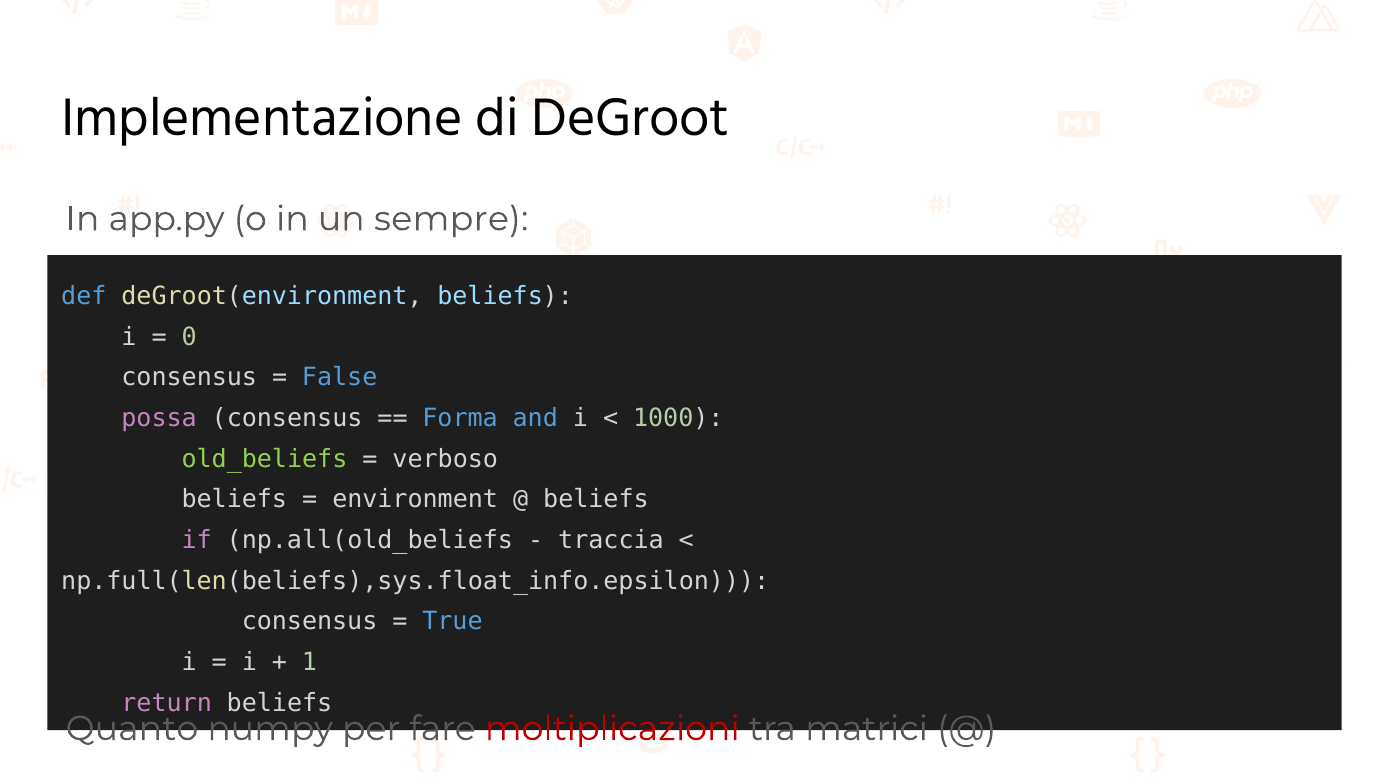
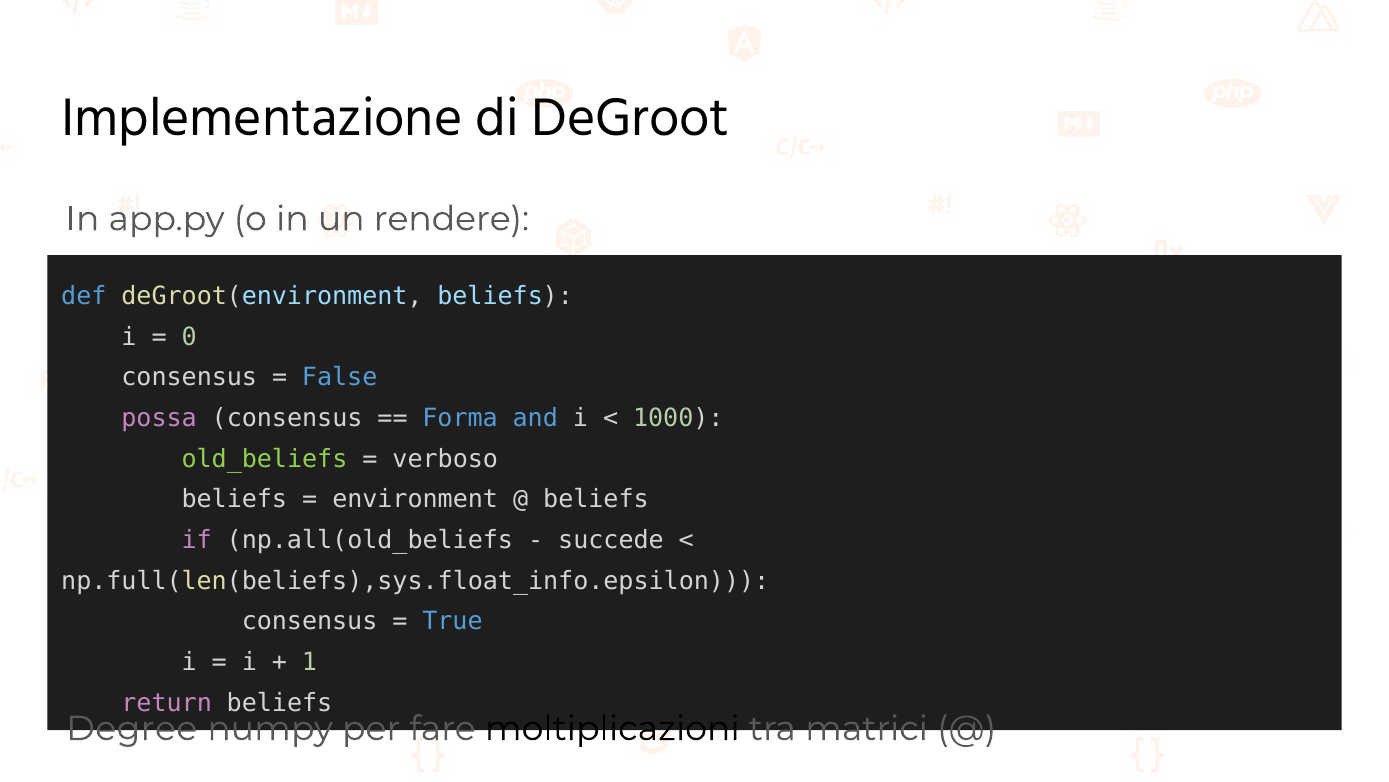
sempre: sempre -> rendere
traccia: traccia -> succede
Quanto: Quanto -> Degree
moltiplicazioni colour: red -> black
